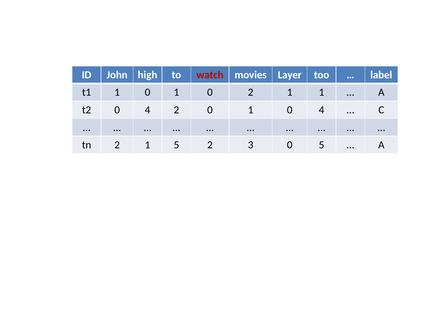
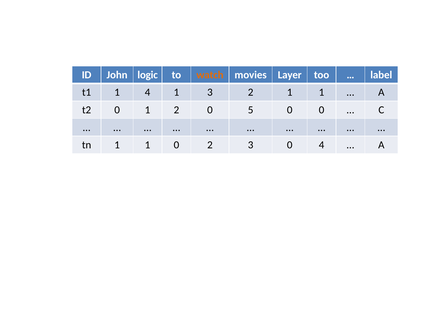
high: high -> logic
watch colour: red -> orange
t1 1 0: 0 -> 4
0 at (210, 93): 0 -> 3
t2 0 4: 4 -> 1
2 0 1: 1 -> 5
4 at (322, 110): 4 -> 0
tn 2: 2 -> 1
1 5: 5 -> 0
0 5: 5 -> 4
